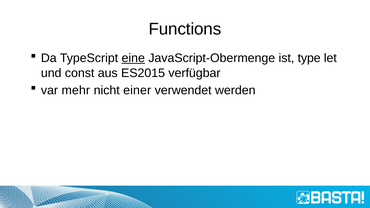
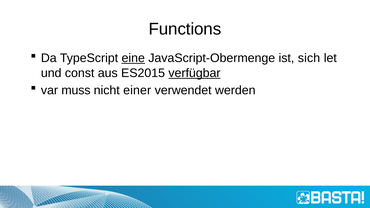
type: type -> sich
verfügbar underline: none -> present
mehr: mehr -> muss
